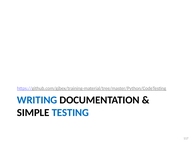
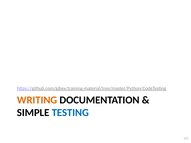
WRITING colour: blue -> orange
